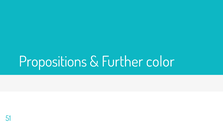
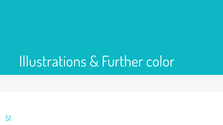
Propositions: Propositions -> Illustrations
